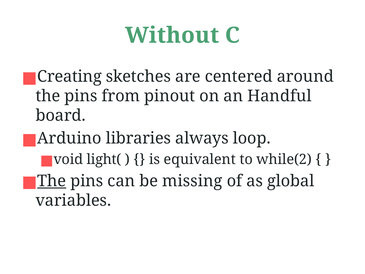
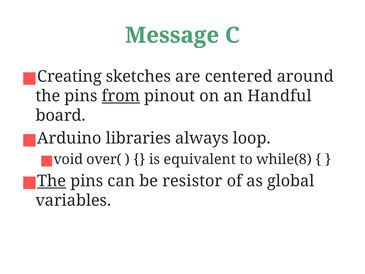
Without: Without -> Message
from underline: none -> present
light(: light( -> over(
while(2: while(2 -> while(8
missing: missing -> resistor
